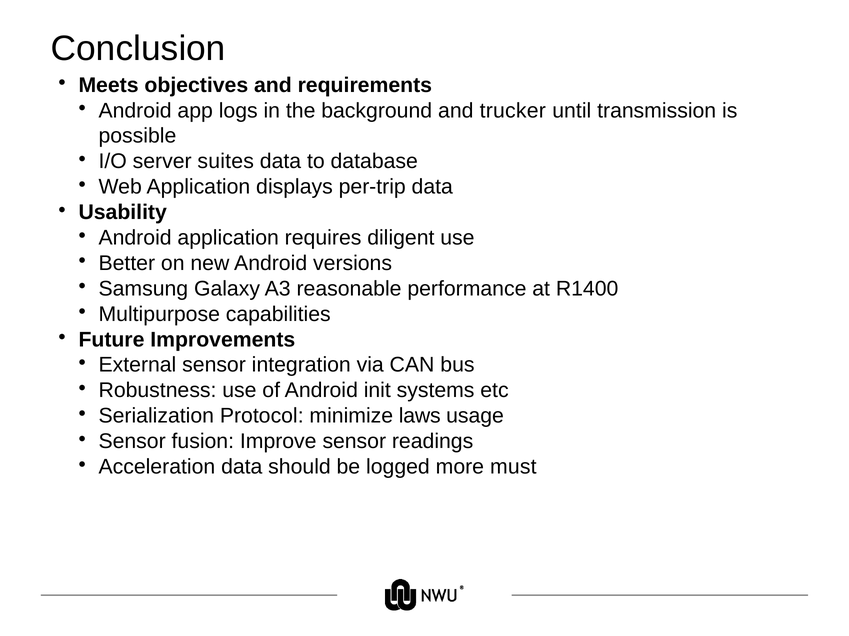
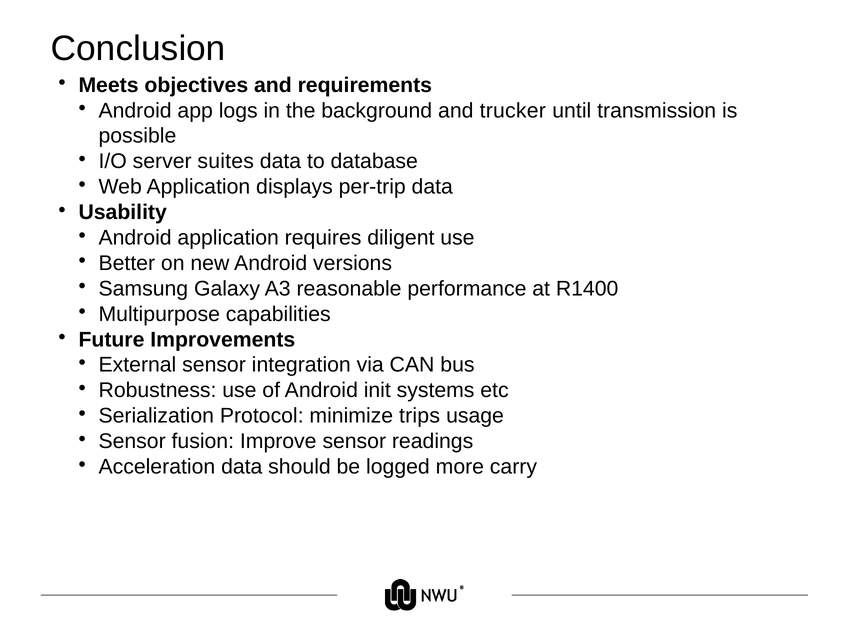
laws: laws -> trips
must: must -> carry
